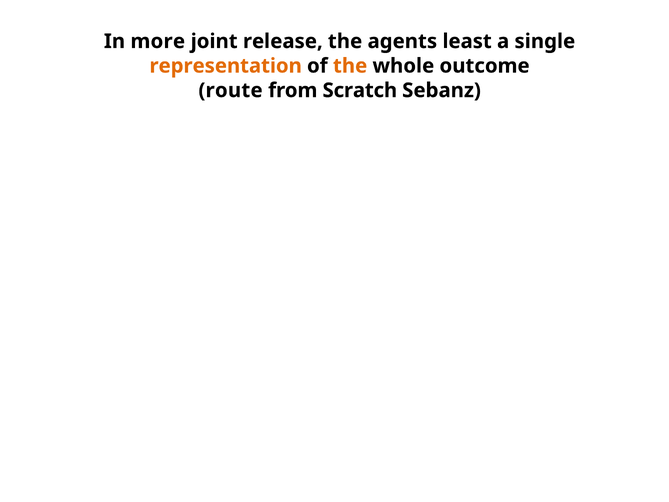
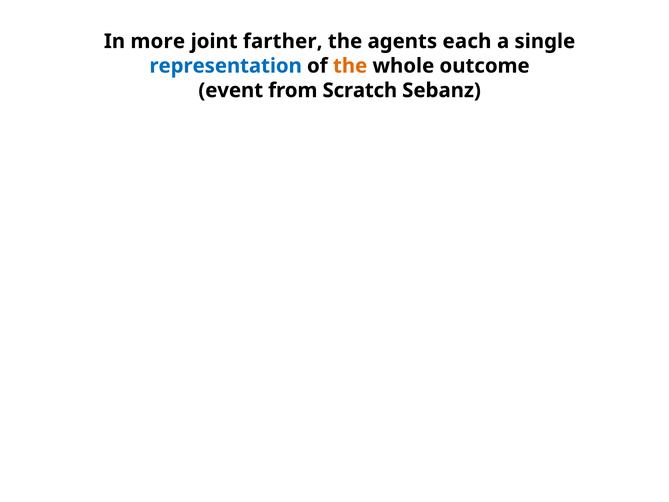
release: release -> farther
least: least -> each
representation colour: orange -> blue
route: route -> event
